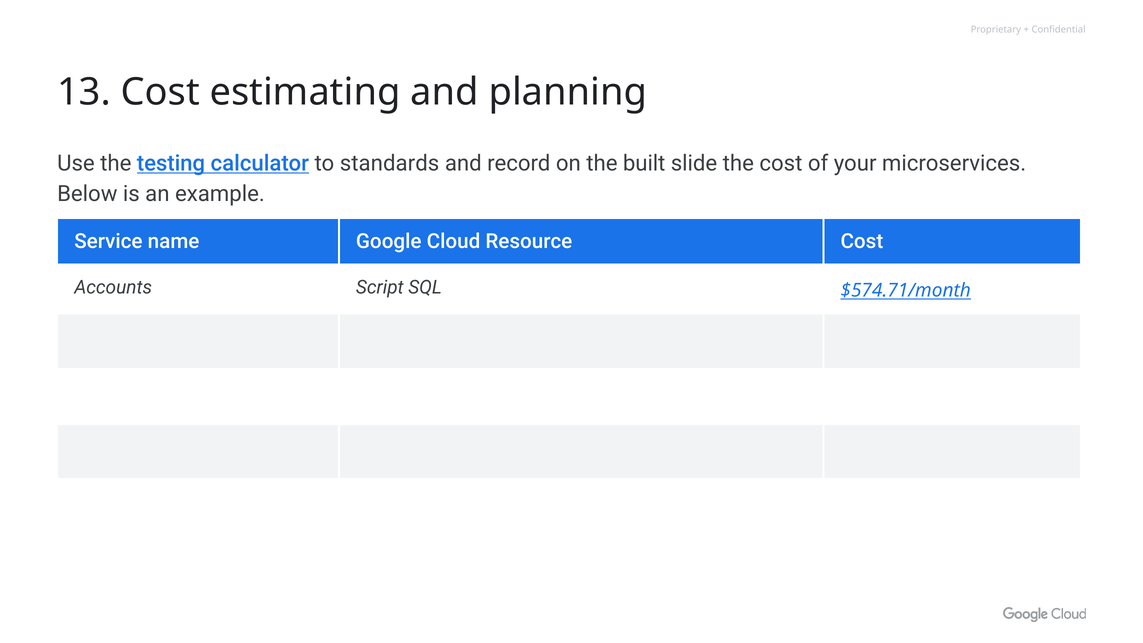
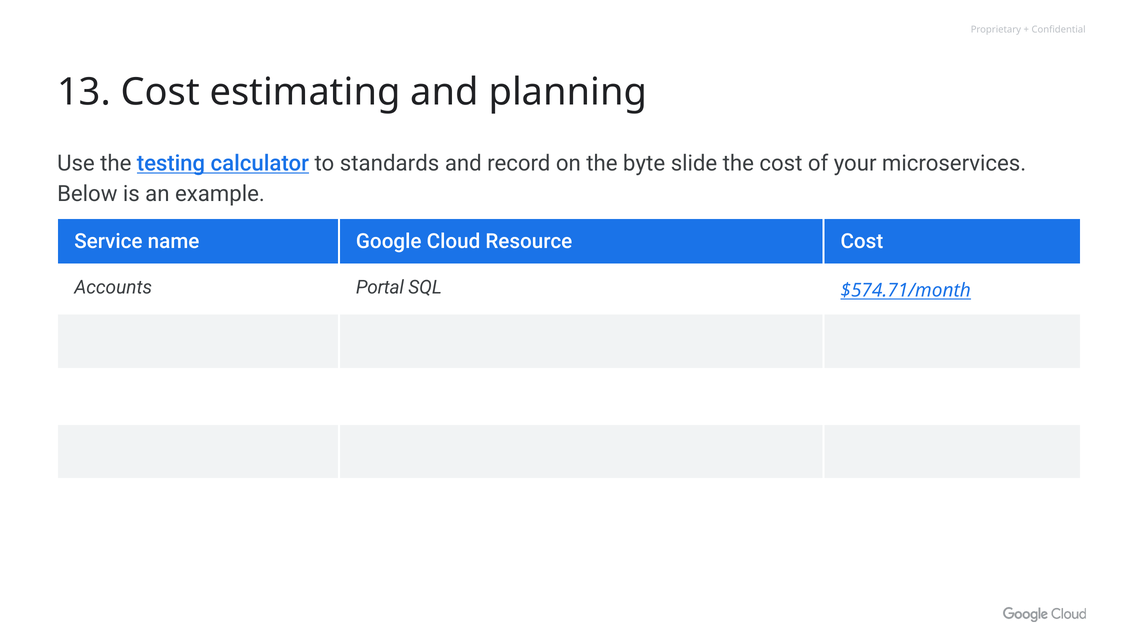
built: built -> byte
Script: Script -> Portal
